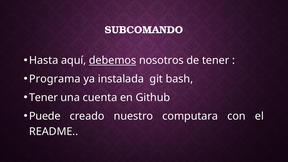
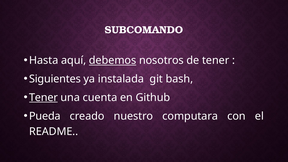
Programa: Programa -> Siguientes
Tener at (43, 98) underline: none -> present
Puede: Puede -> Pueda
